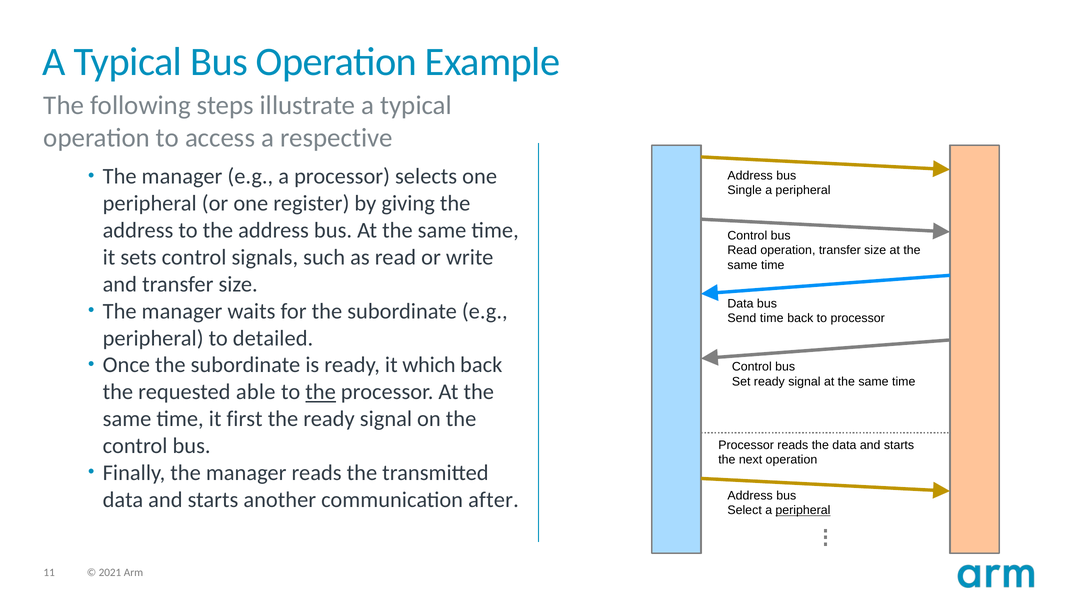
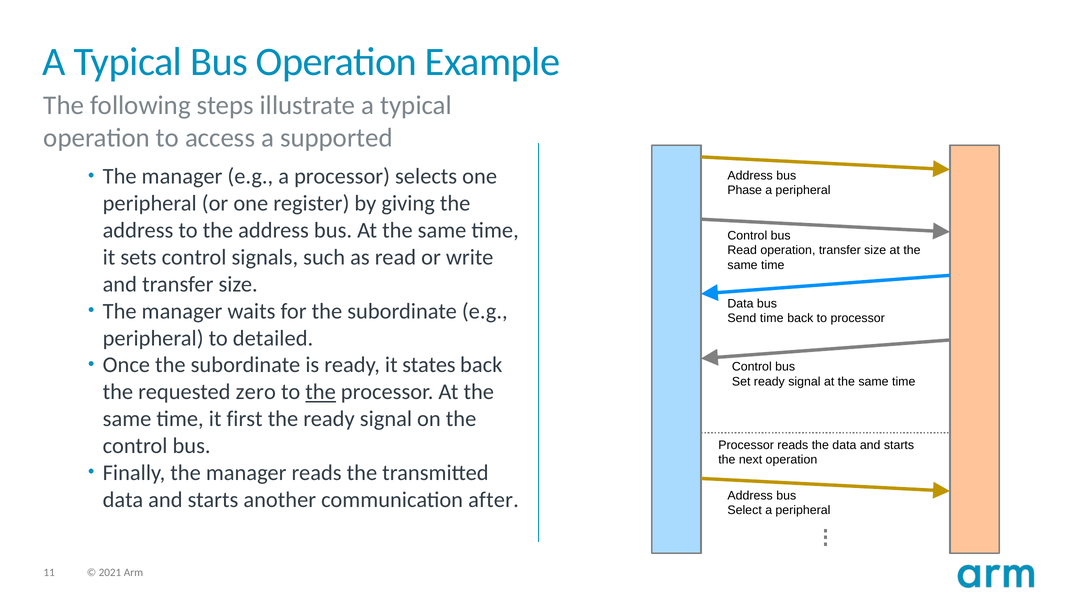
respective: respective -> supported
Single: Single -> Phase
which: which -> states
able: able -> zero
peripheral at (803, 510) underline: present -> none
